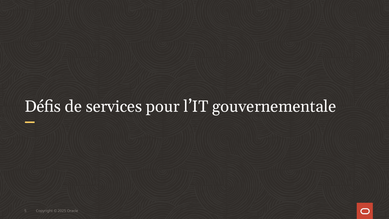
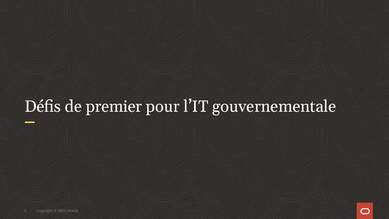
services: services -> premier
